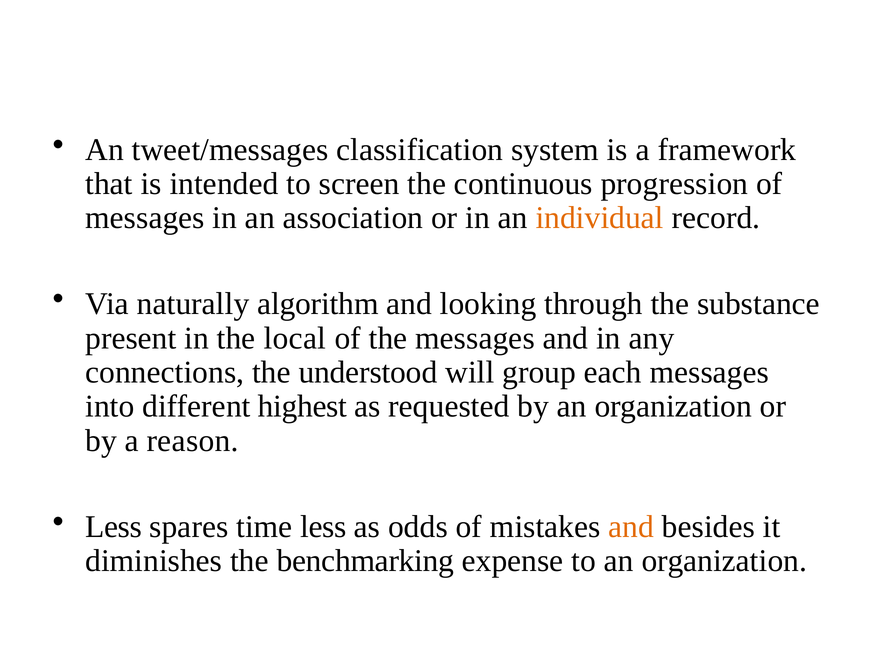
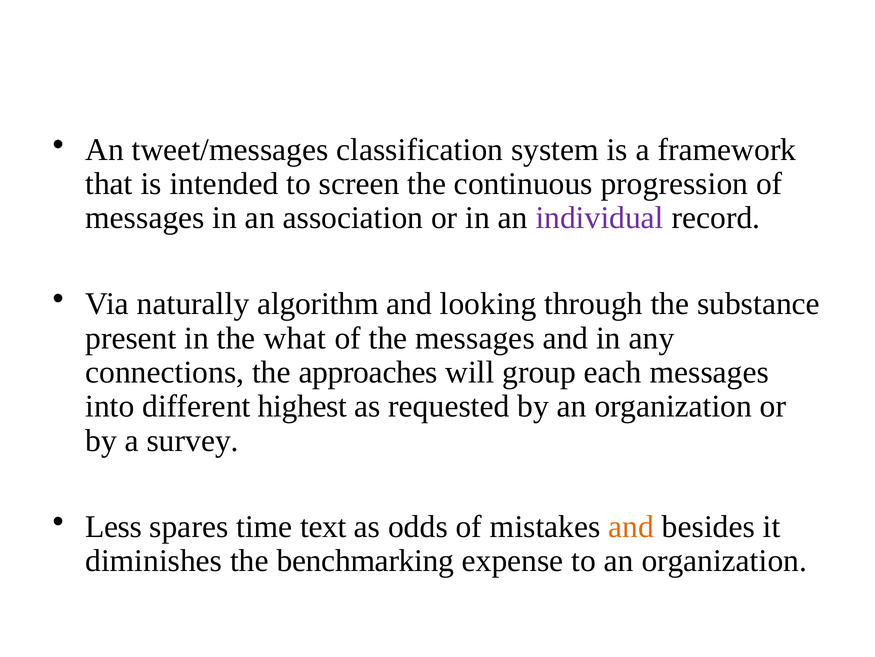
individual colour: orange -> purple
local: local -> what
understood: understood -> approaches
reason: reason -> survey
time less: less -> text
